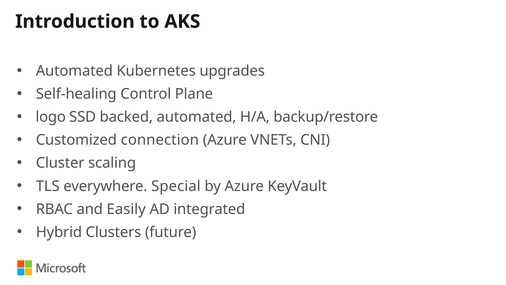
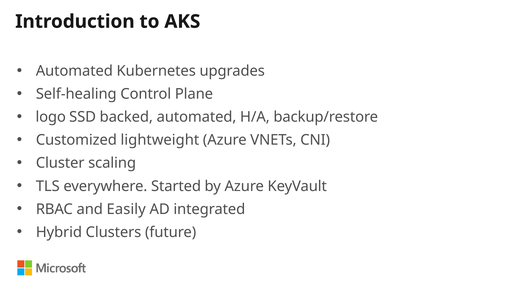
connection: connection -> lightweight
Special: Special -> Started
